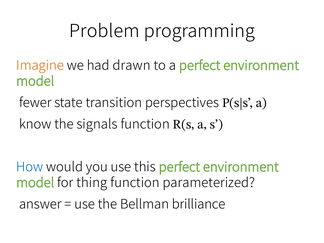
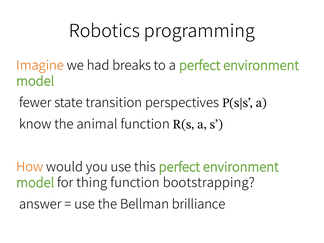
Problem: Problem -> Robotics
drawn: drawn -> breaks
signals: signals -> animal
How colour: blue -> orange
parameterized: parameterized -> bootstrapping
